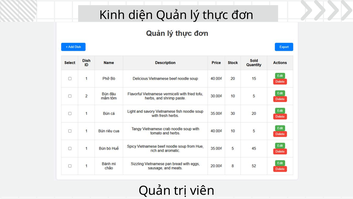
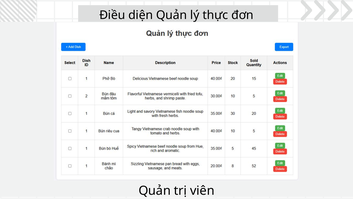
Kinh: Kinh -> Điều
